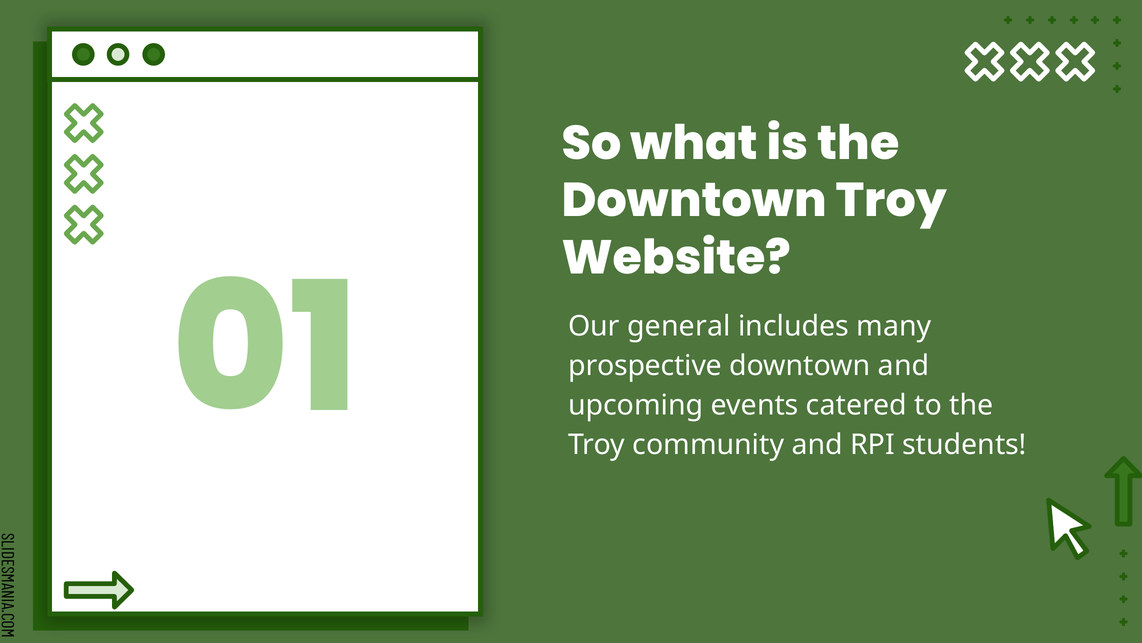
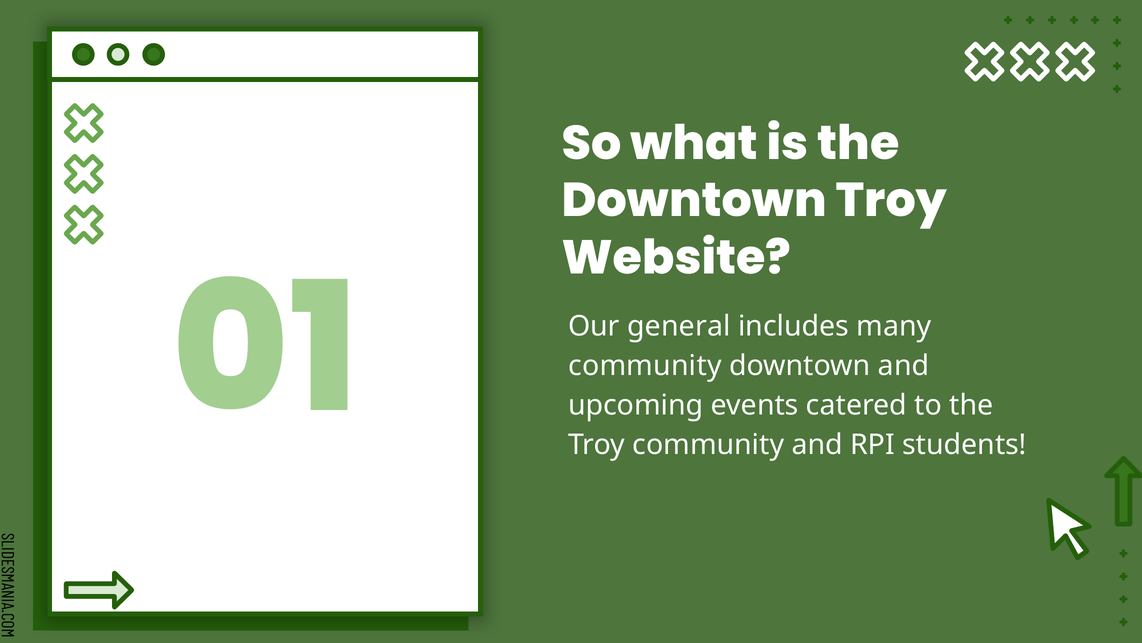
prospective at (645, 366): prospective -> community
